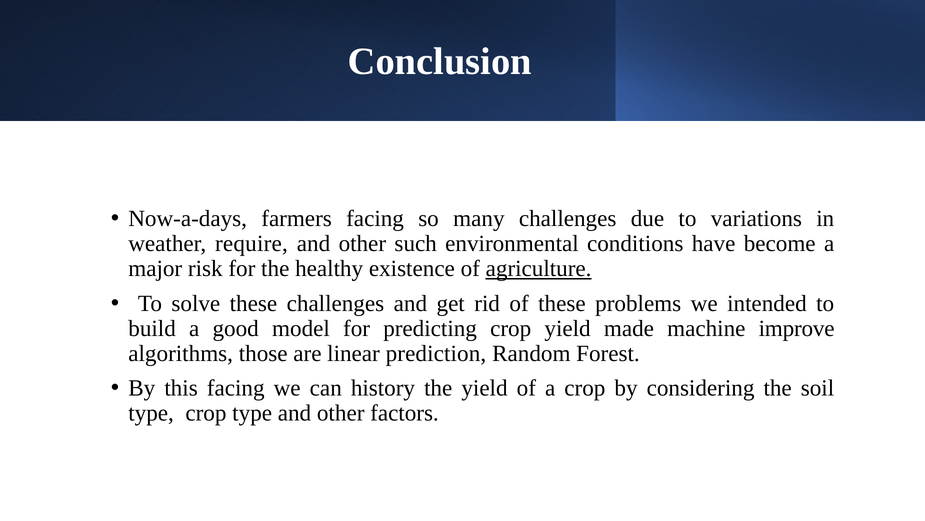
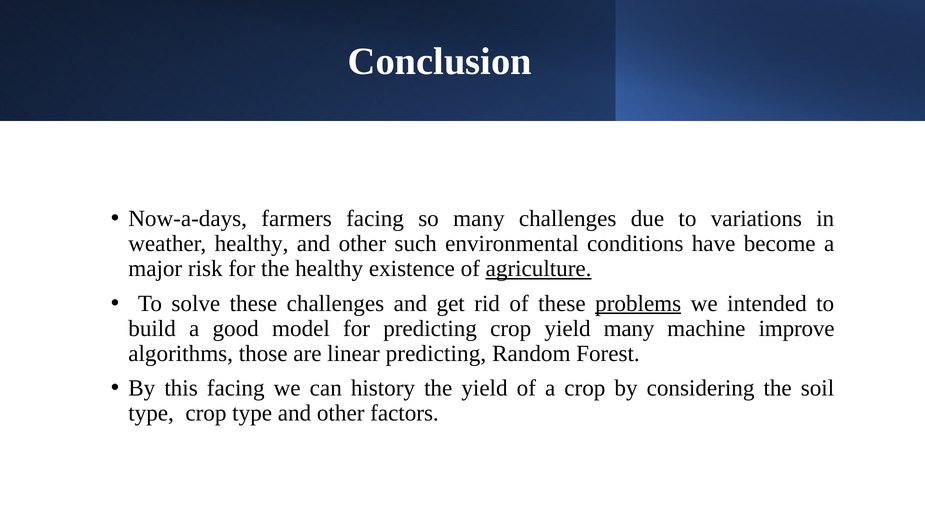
weather require: require -> healthy
problems underline: none -> present
yield made: made -> many
linear prediction: prediction -> predicting
